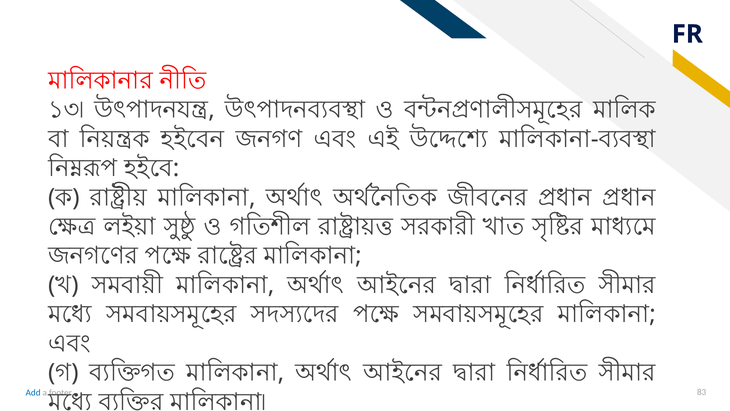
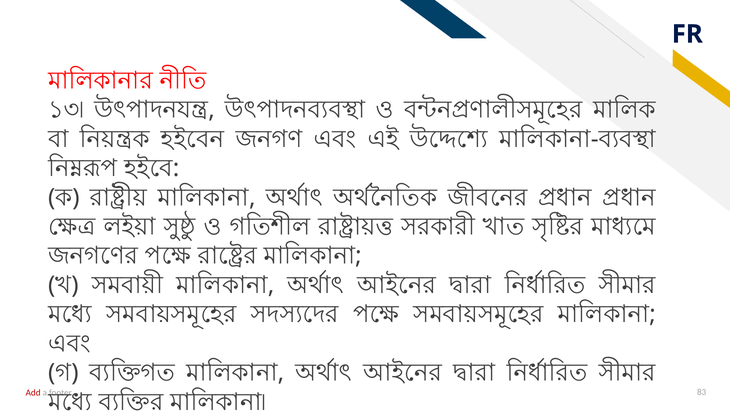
Add colour: blue -> red
